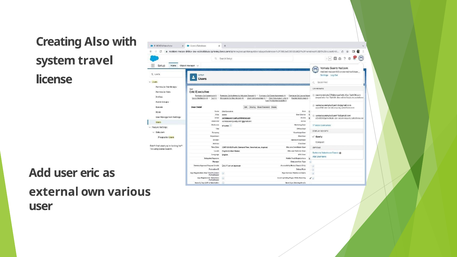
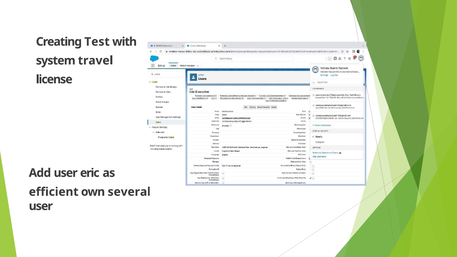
Also: Also -> Test
external: external -> efficient
various: various -> several
